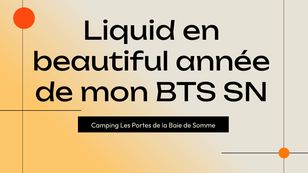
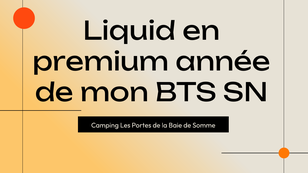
beautiful: beautiful -> premium
